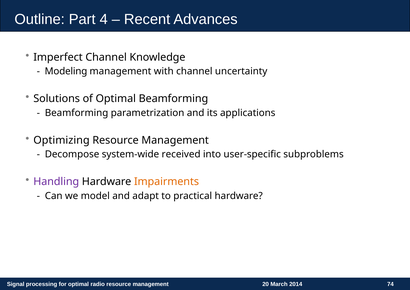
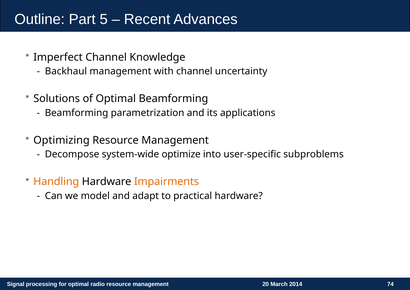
4: 4 -> 5
Modeling: Modeling -> Backhaul
received: received -> optimize
Handling colour: purple -> orange
